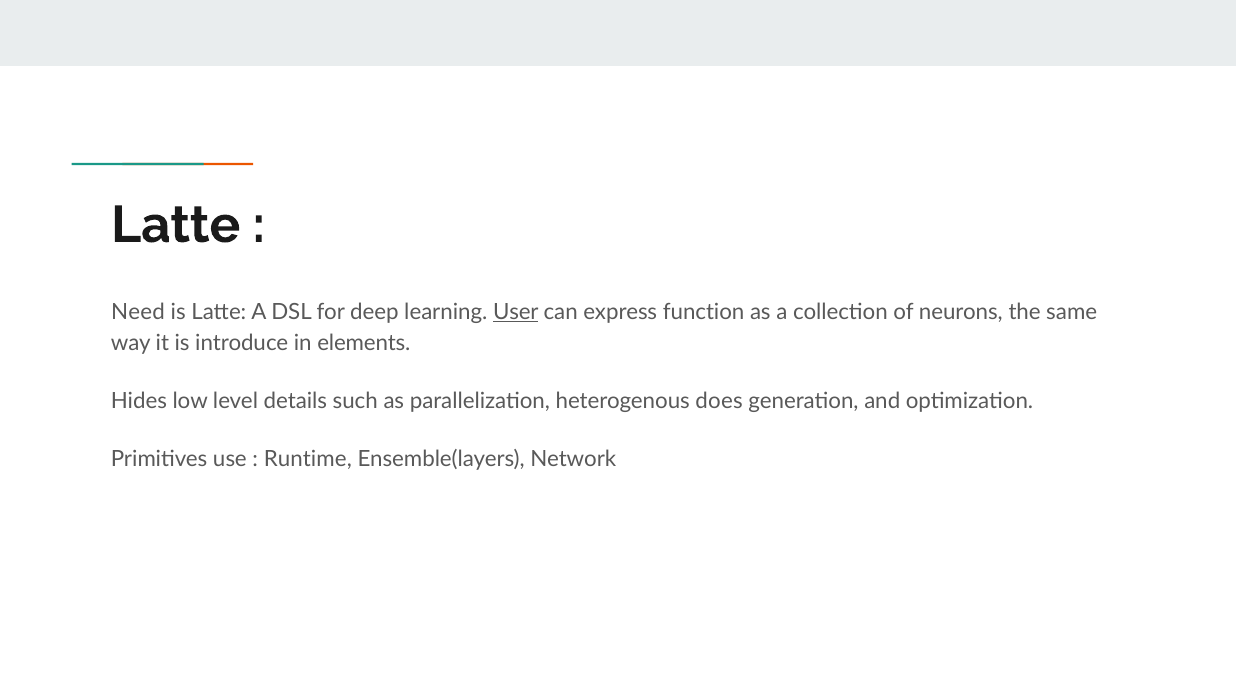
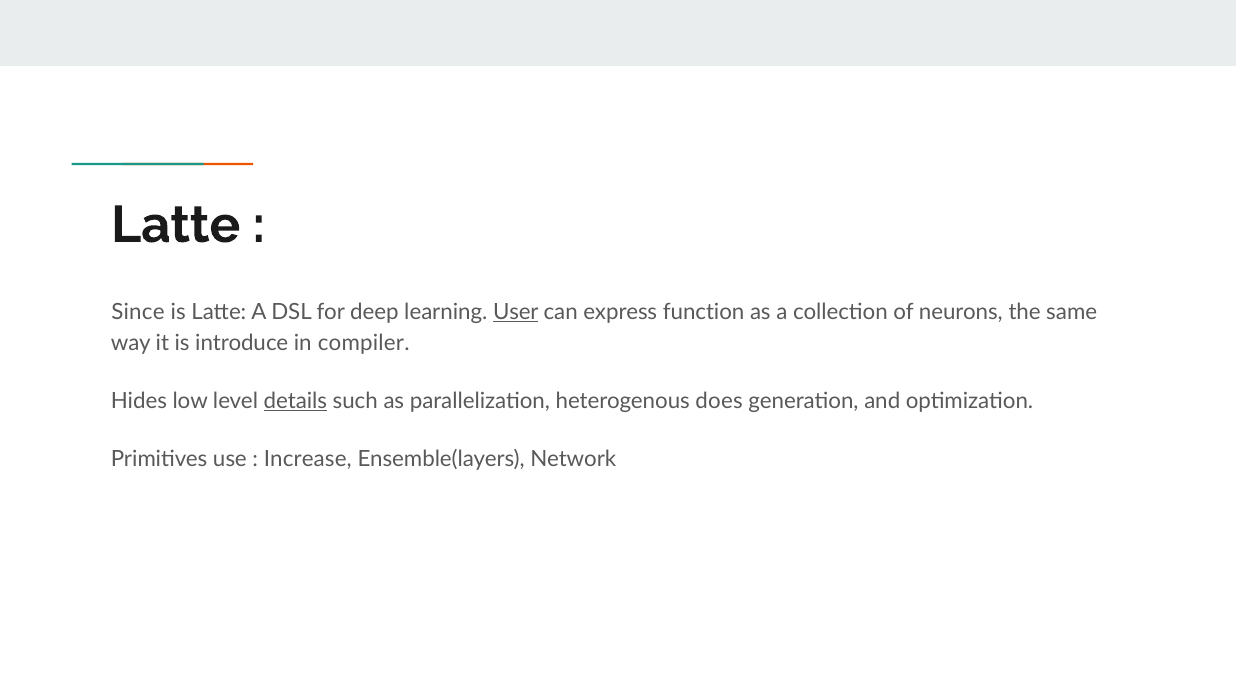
Need: Need -> Since
elements: elements -> compiler
details underline: none -> present
Runtime: Runtime -> Increase
